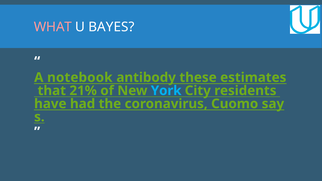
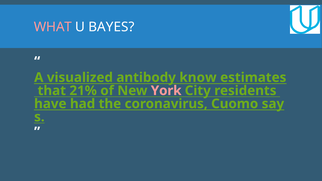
notebook: notebook -> visualized
these: these -> know
York colour: light blue -> pink
